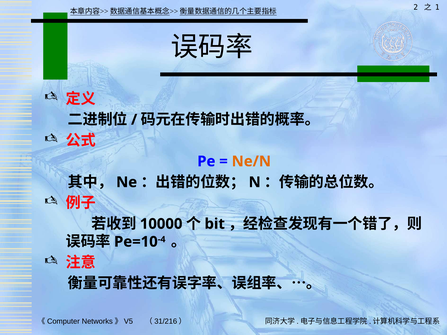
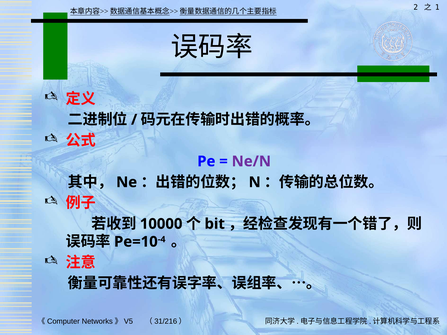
Ne/N colour: orange -> purple
